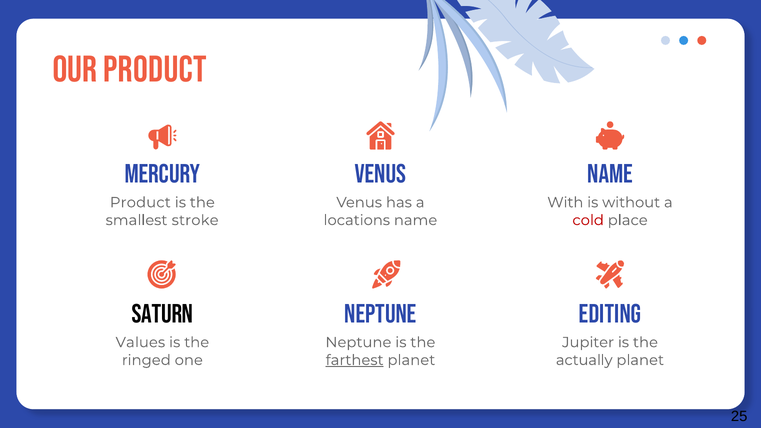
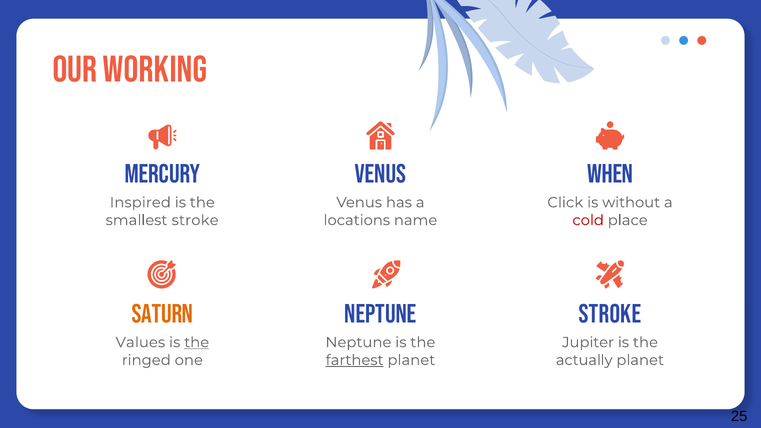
OUR PRODUCT: PRODUCT -> WORKING
name at (610, 174): name -> when
Product at (140, 203): Product -> Inspired
With: With -> Click
saturn colour: black -> orange
editing at (610, 314): editing -> stroke
the at (197, 342) underline: none -> present
